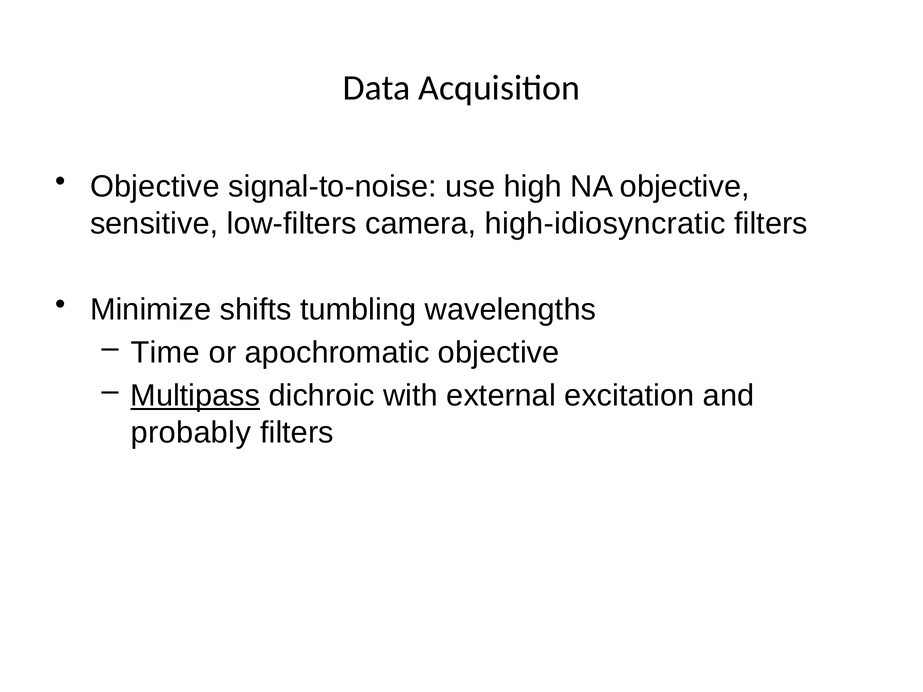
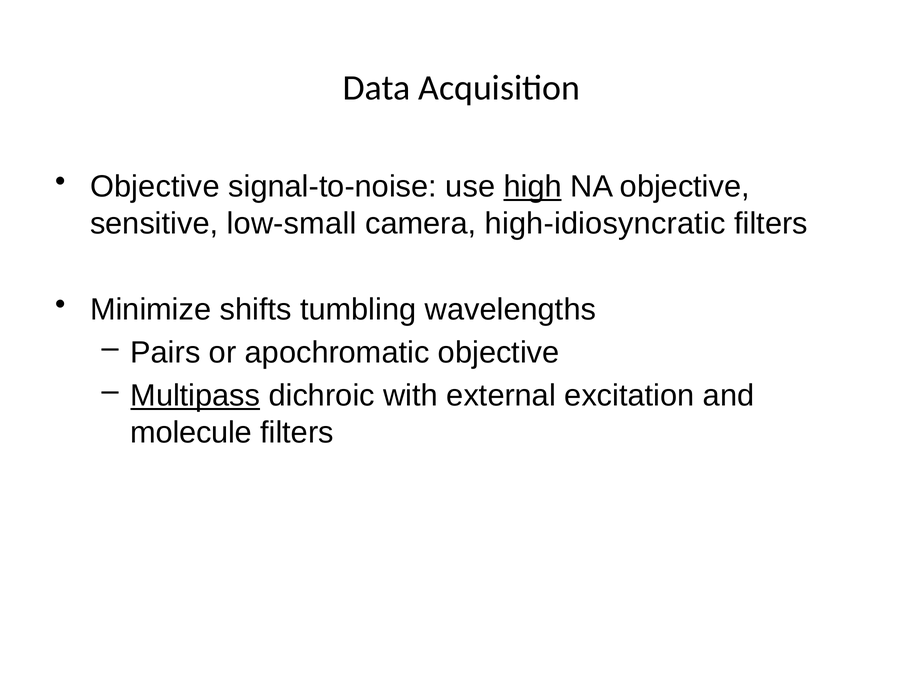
high underline: none -> present
low-filters: low-filters -> low-small
Time: Time -> Pairs
probably: probably -> molecule
